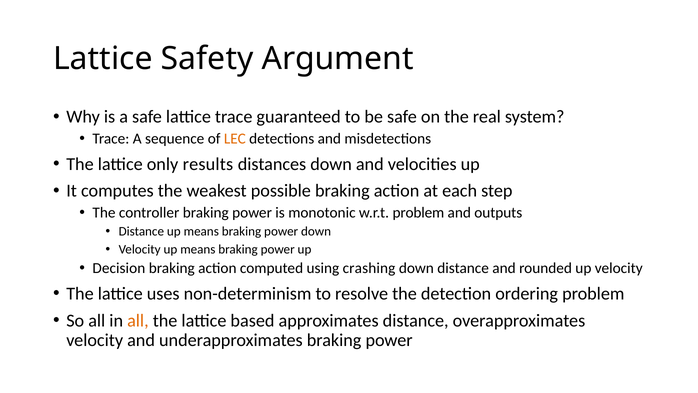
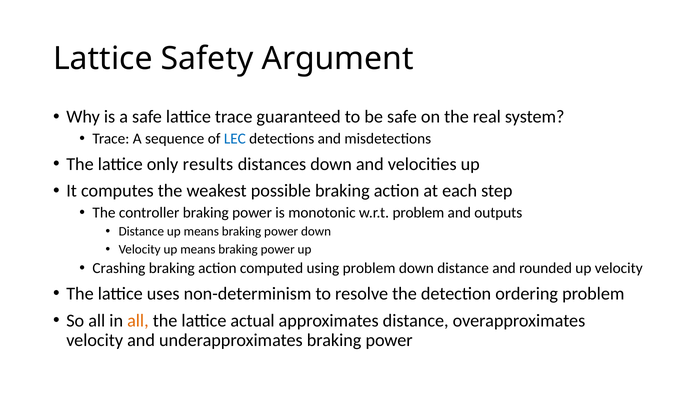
LEC colour: orange -> blue
Decision: Decision -> Crashing
using crashing: crashing -> problem
based: based -> actual
